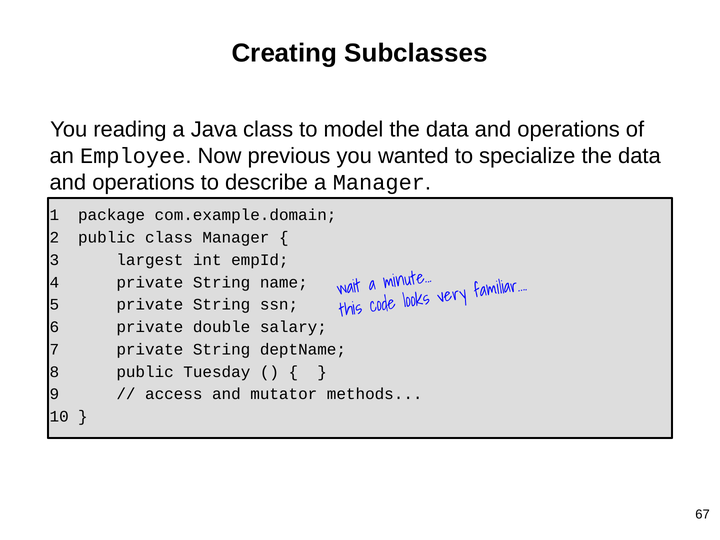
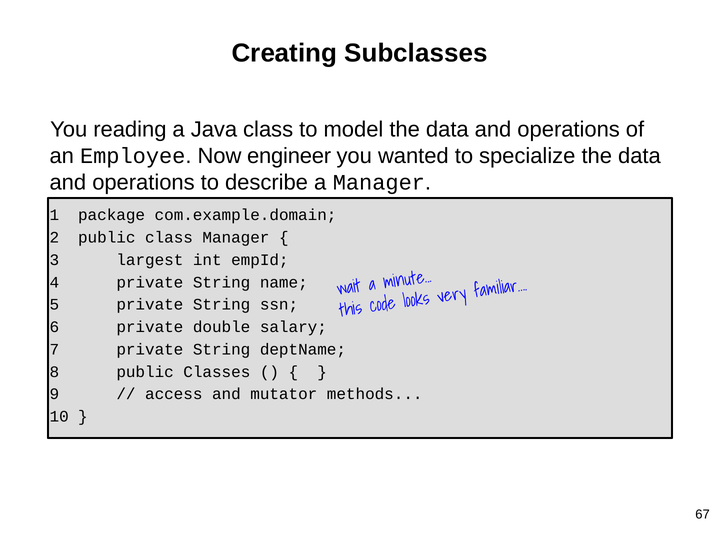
previous: previous -> engineer
Tuesday: Tuesday -> Classes
